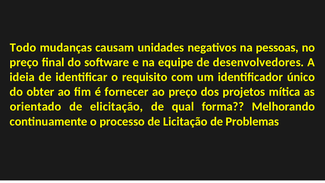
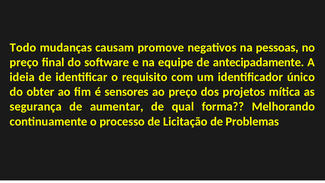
unidades: unidades -> promove
desenvolvedores: desenvolvedores -> antecipadamente
fornecer: fornecer -> sensores
orientado: orientado -> segurança
elicitação: elicitação -> aumentar
